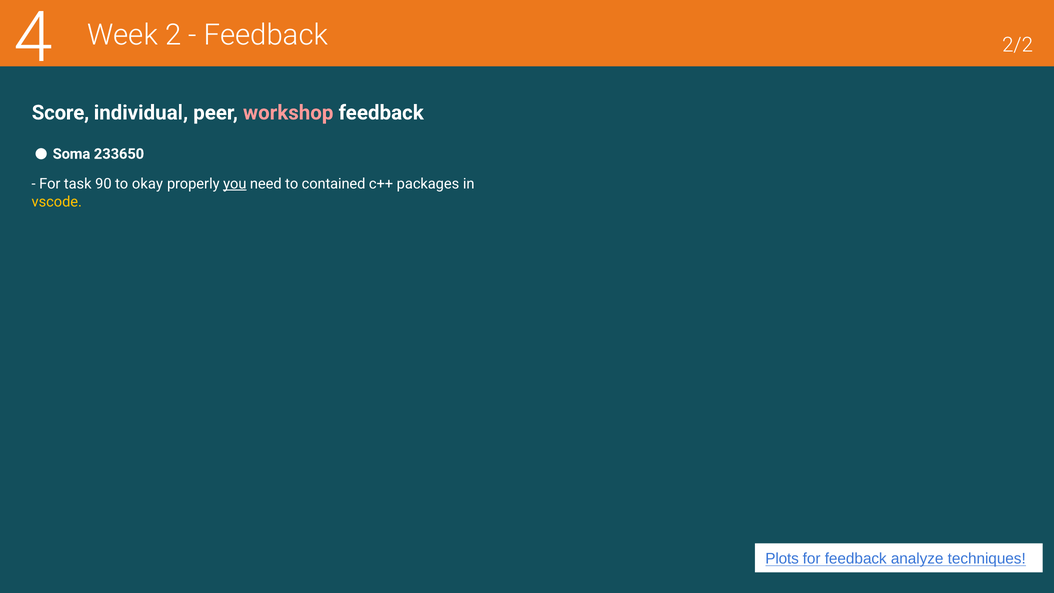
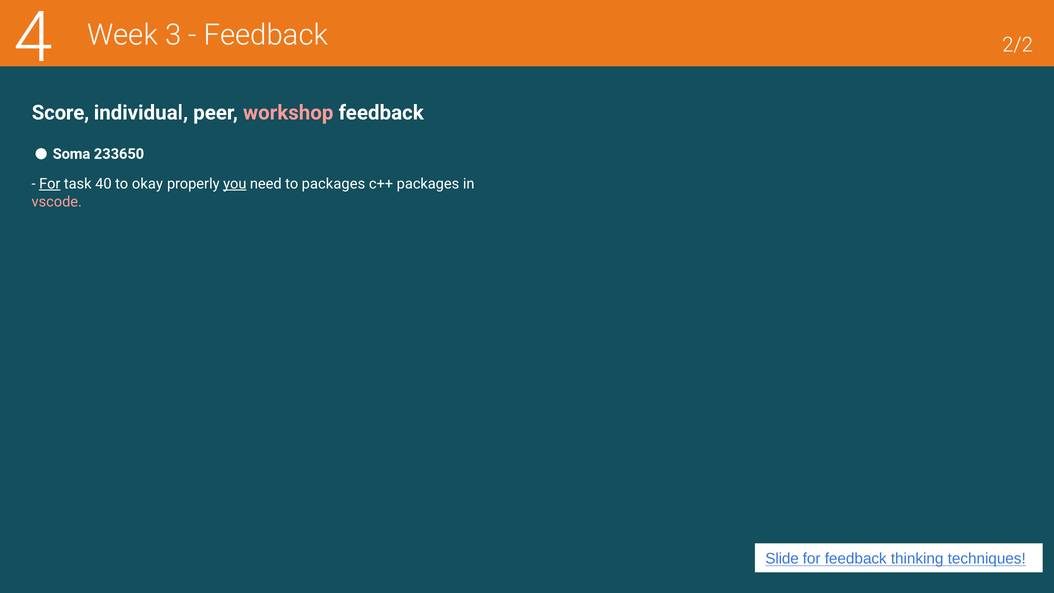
2: 2 -> 3
For at (50, 184) underline: none -> present
90: 90 -> 40
to contained: contained -> packages
vscode colour: yellow -> pink
Plots: Plots -> Slide
analyze: analyze -> thinking
